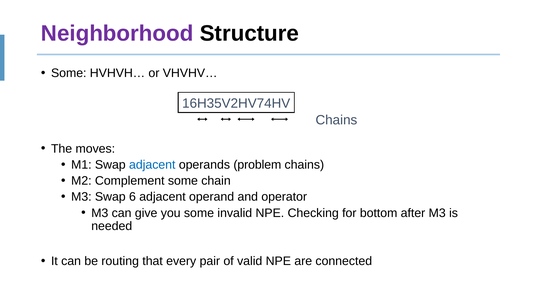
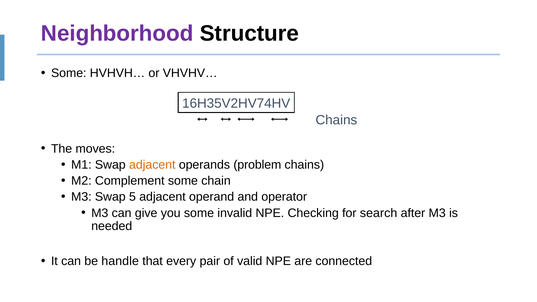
adjacent at (152, 165) colour: blue -> orange
6: 6 -> 5
bottom: bottom -> search
routing: routing -> handle
